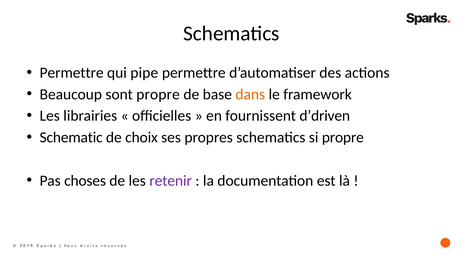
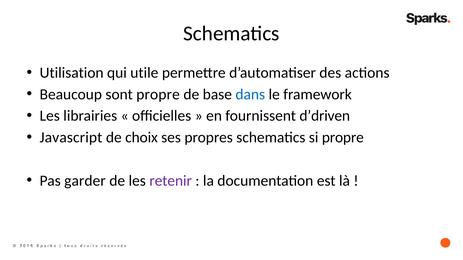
Permettre at (72, 73): Permettre -> Utilisation
pipe: pipe -> utile
dans colour: orange -> blue
Schematic: Schematic -> Javascript
choses: choses -> garder
